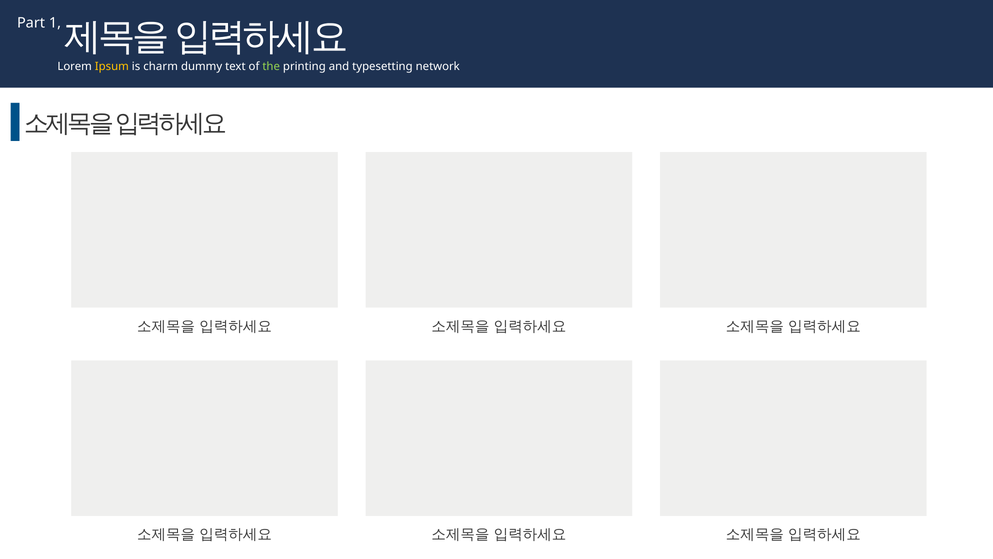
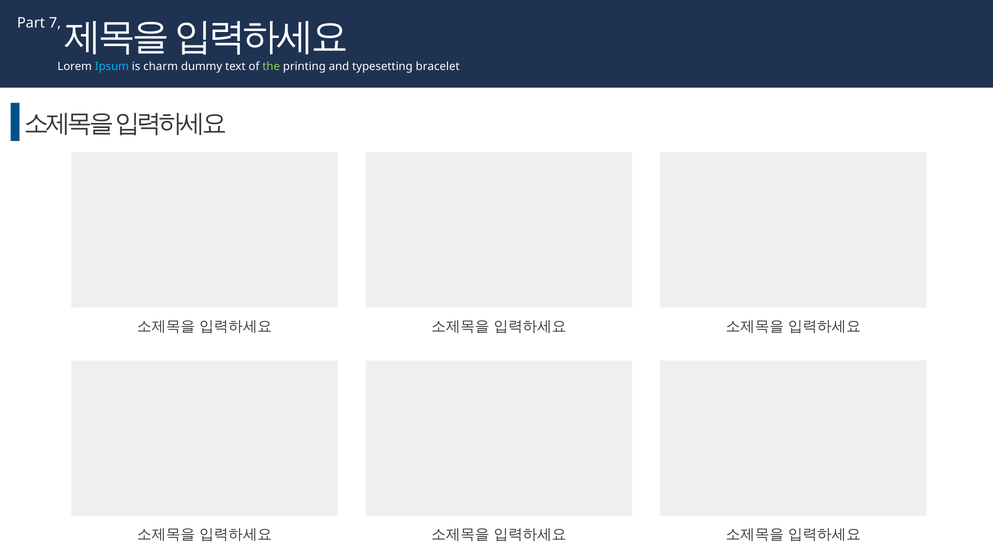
1: 1 -> 7
Ipsum colour: yellow -> light blue
network: network -> bracelet
